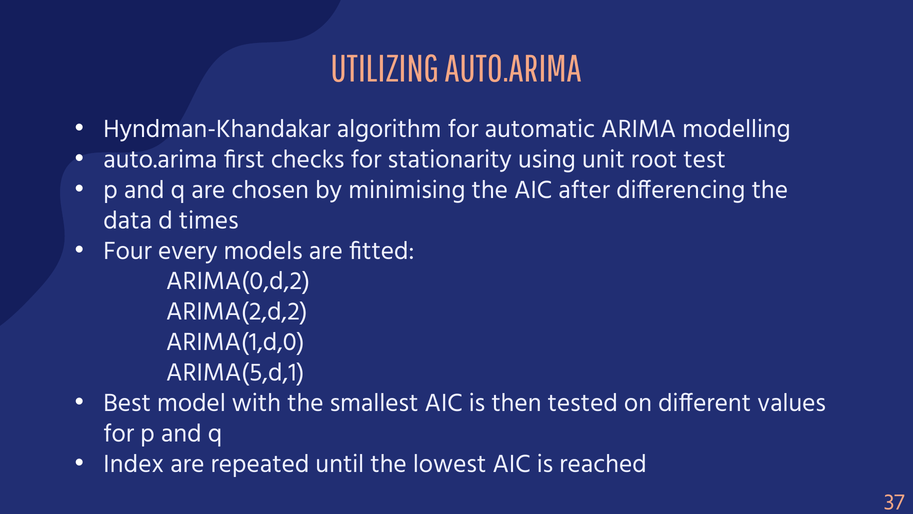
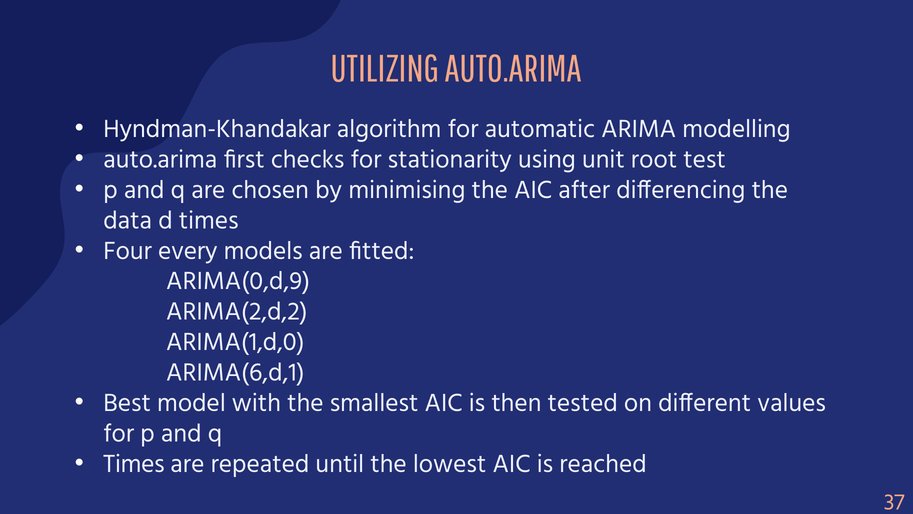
ARIMA(0,d,2: ARIMA(0,d,2 -> ARIMA(0,d,9
ARIMA(5,d,1: ARIMA(5,d,1 -> ARIMA(6,d,1
Index at (134, 464): Index -> Times
